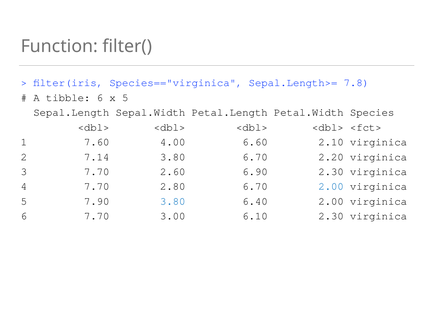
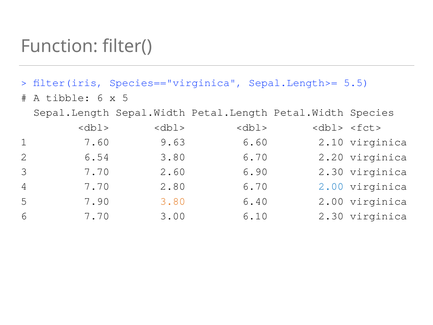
7.8: 7.8 -> 5.5
4.00: 4.00 -> 9.63
7.14: 7.14 -> 6.54
3.80 at (173, 201) colour: blue -> orange
